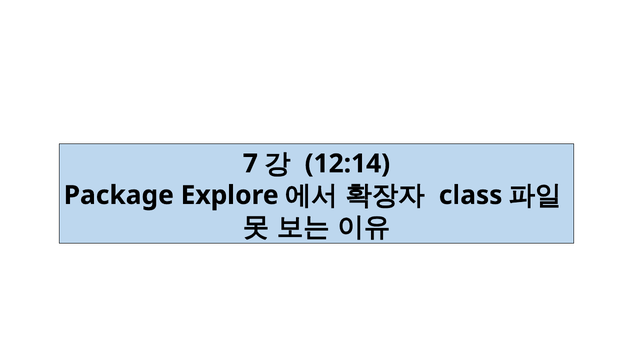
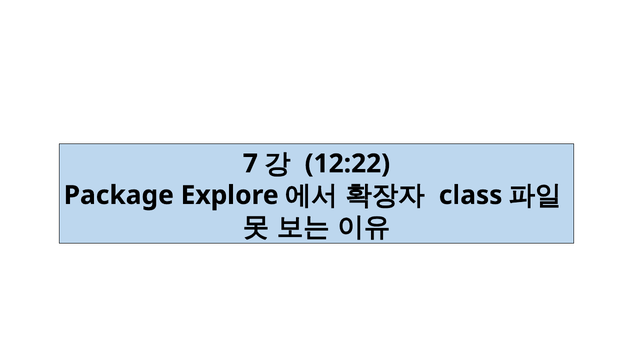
12:14: 12:14 -> 12:22
